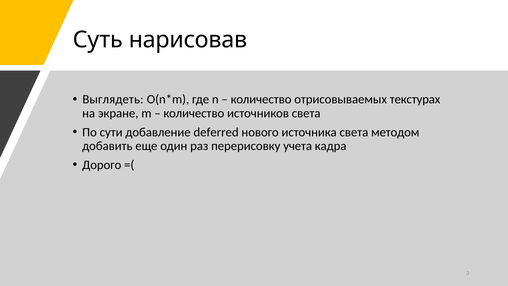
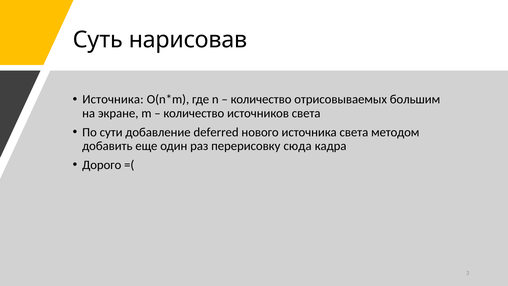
Выглядеть at (113, 99): Выглядеть -> Источника
текстурах: текстурах -> большим
учета: учета -> сюда
